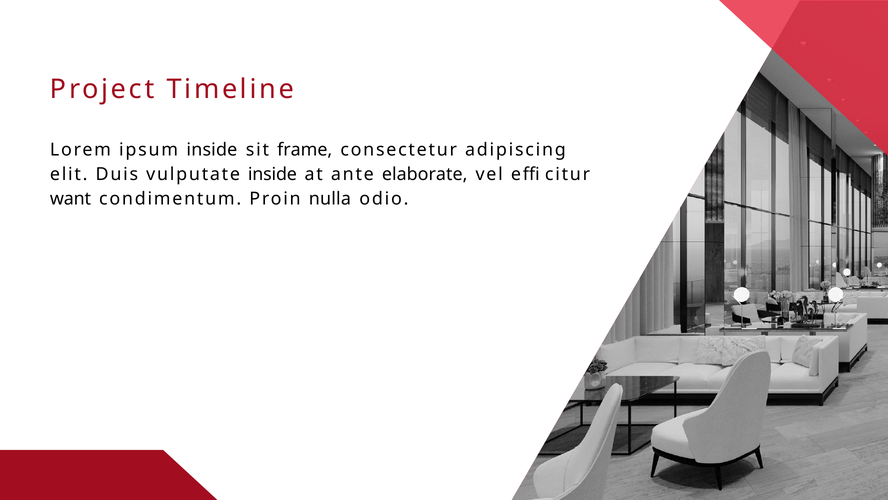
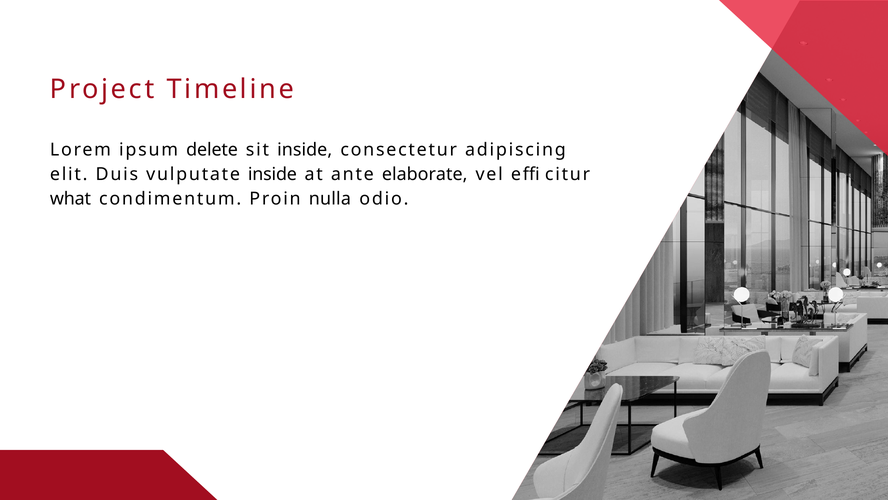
ipsum inside: inside -> delete
sit frame: frame -> inside
want: want -> what
